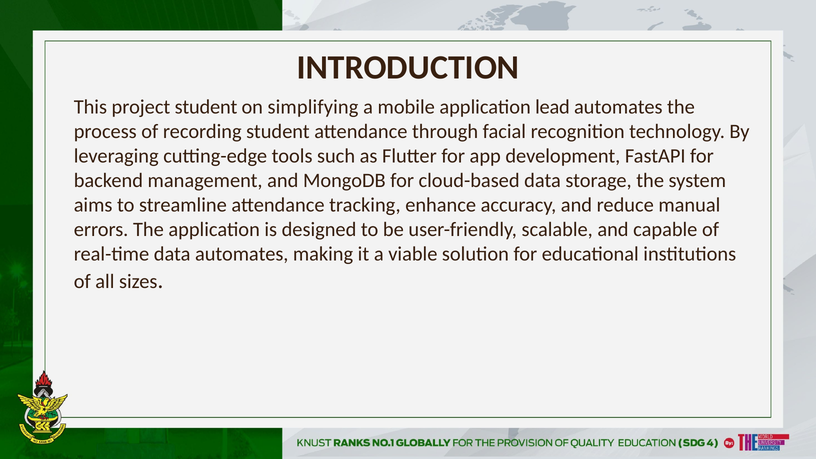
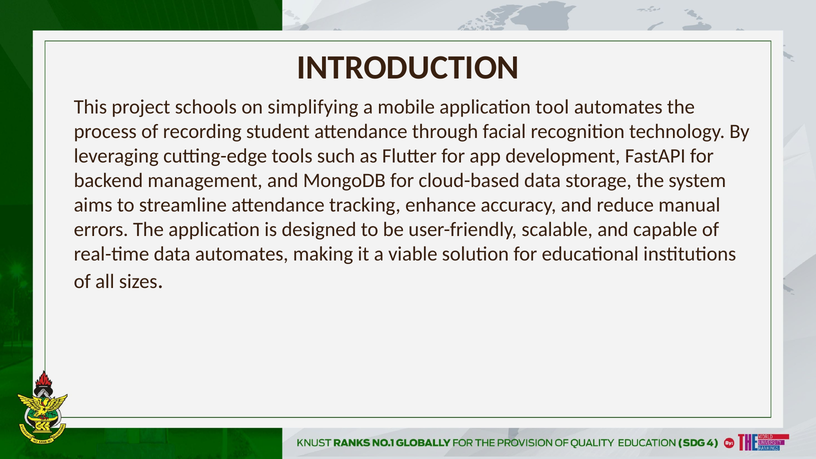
project student: student -> schools
lead: lead -> tool
